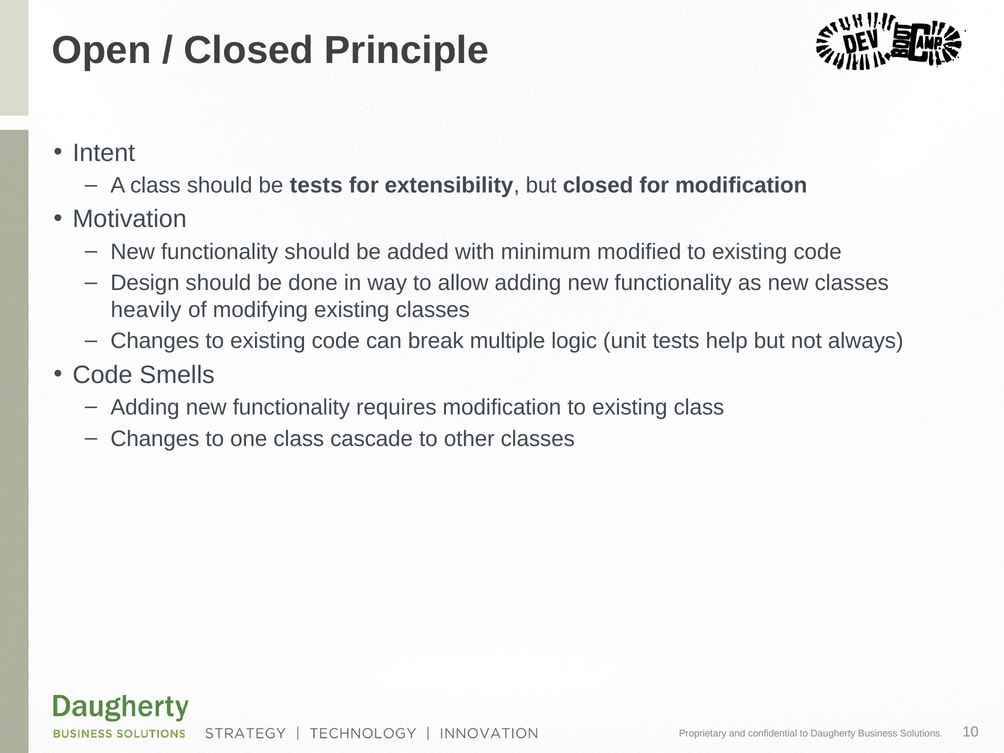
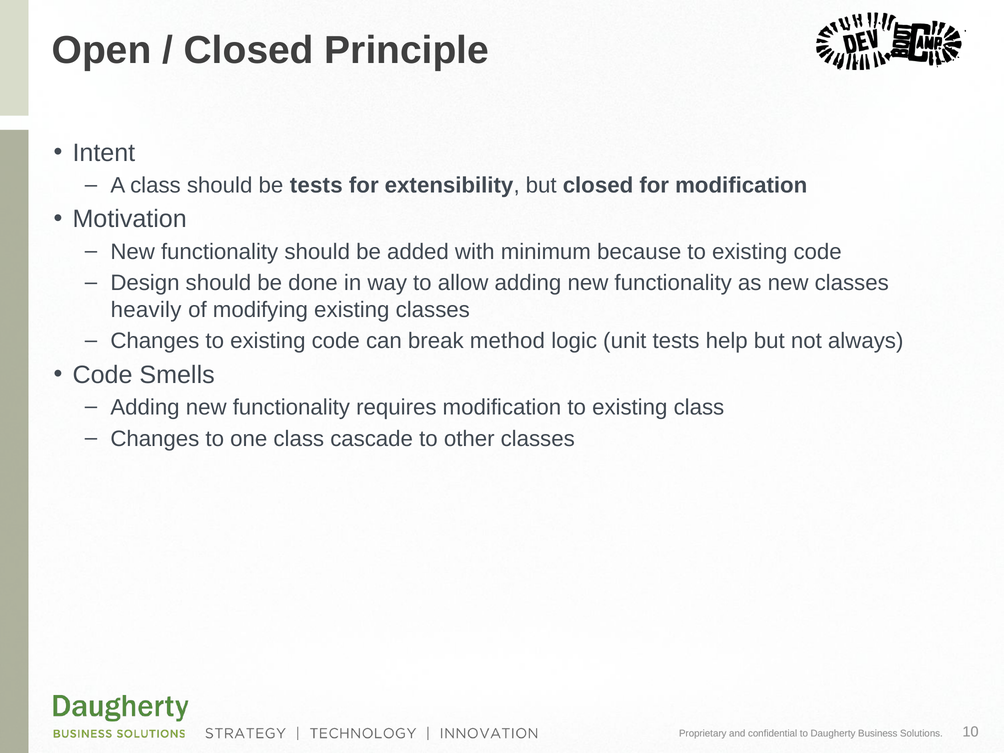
modified: modified -> because
multiple: multiple -> method
